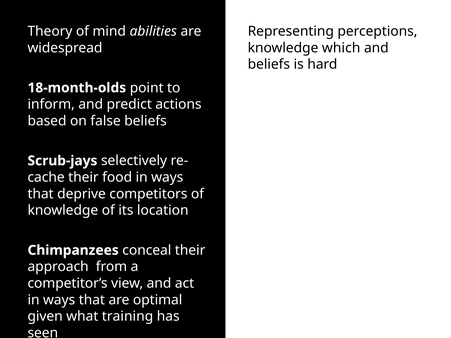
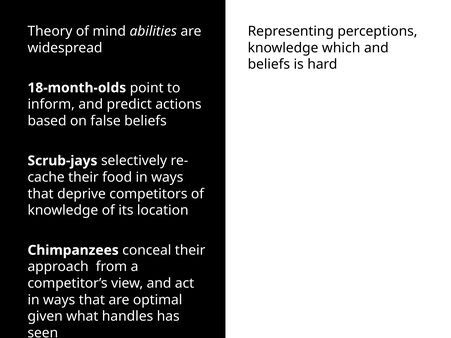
training: training -> handles
